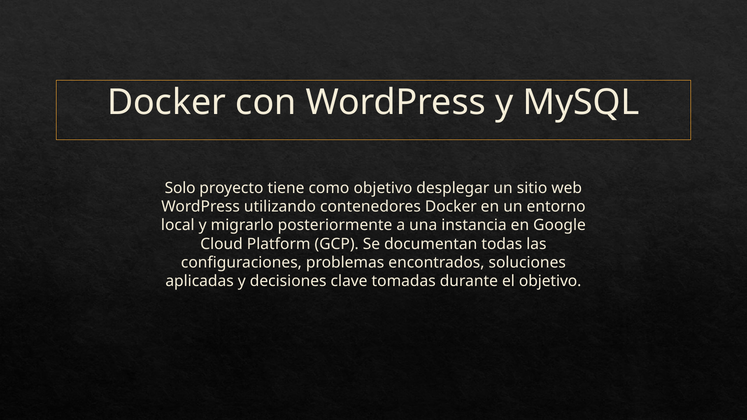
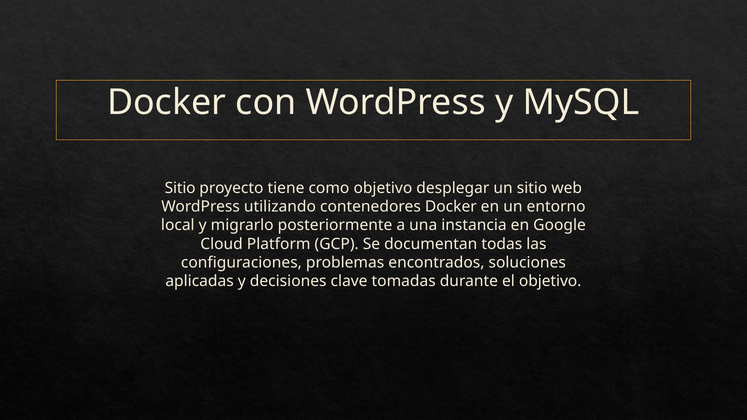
Solo at (180, 188): Solo -> Sitio
